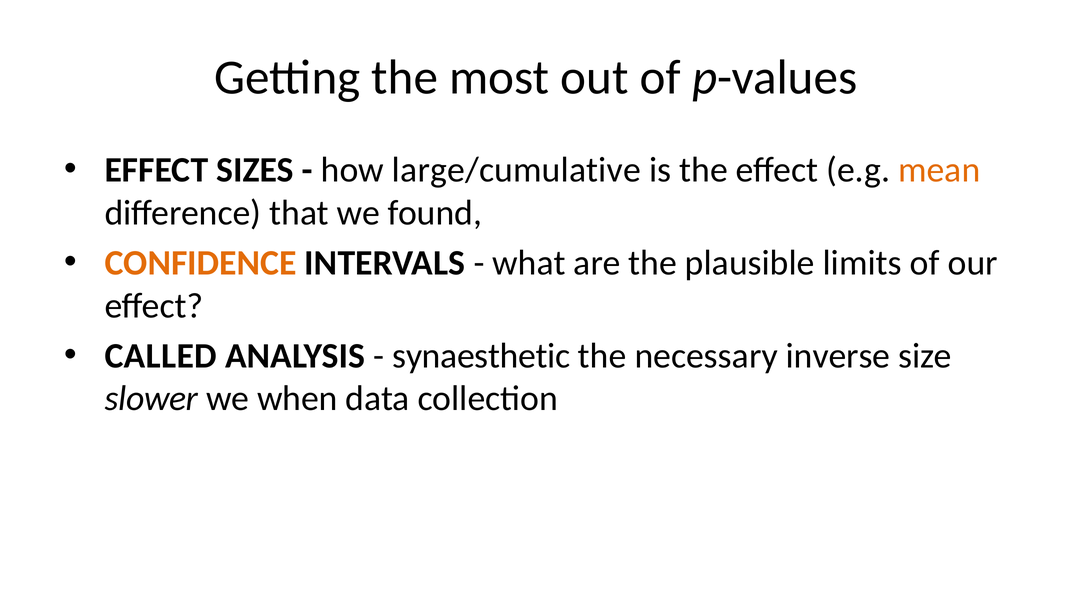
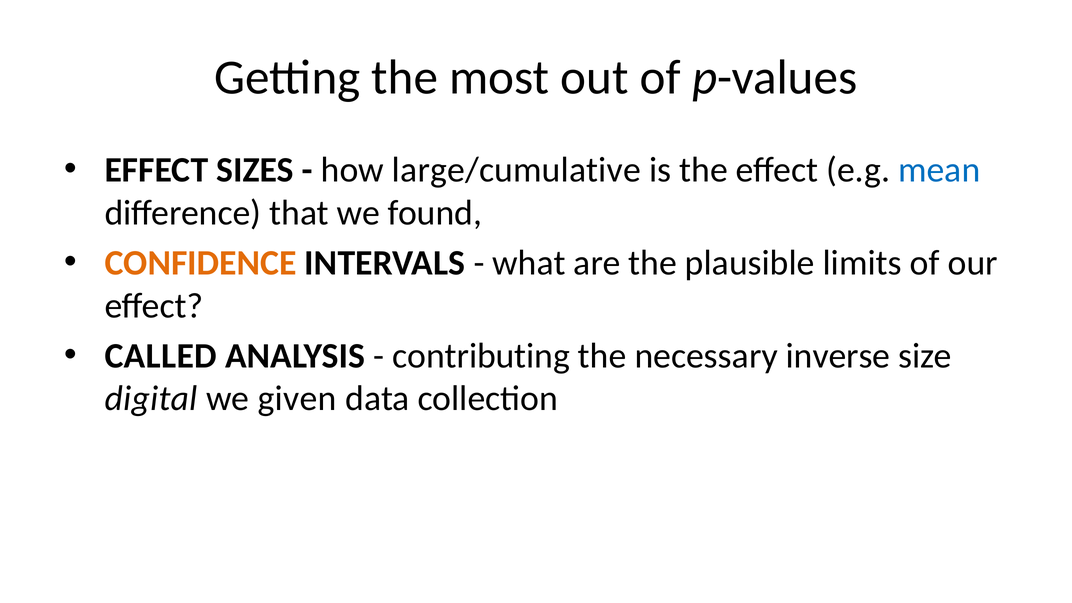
mean colour: orange -> blue
synaesthetic: synaesthetic -> contributing
slower: slower -> digital
when: when -> given
